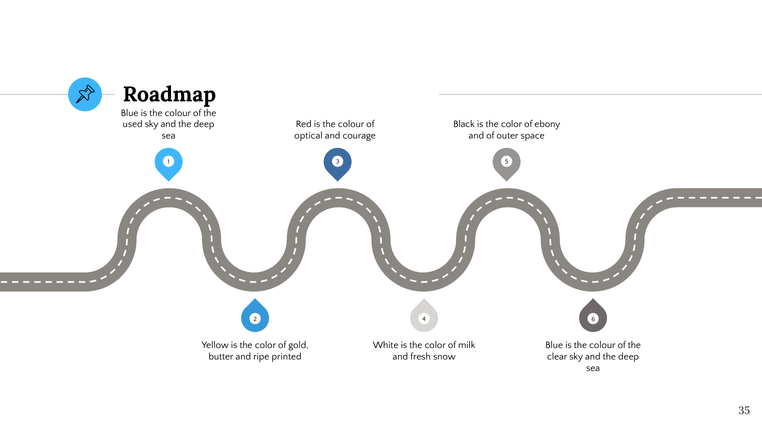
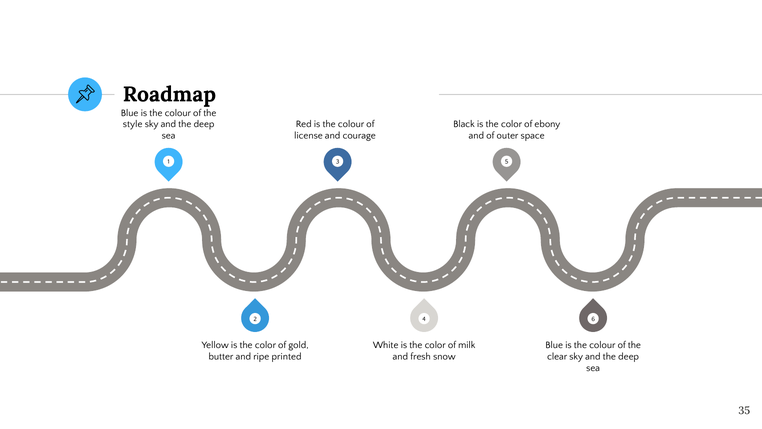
used: used -> style
optical: optical -> license
